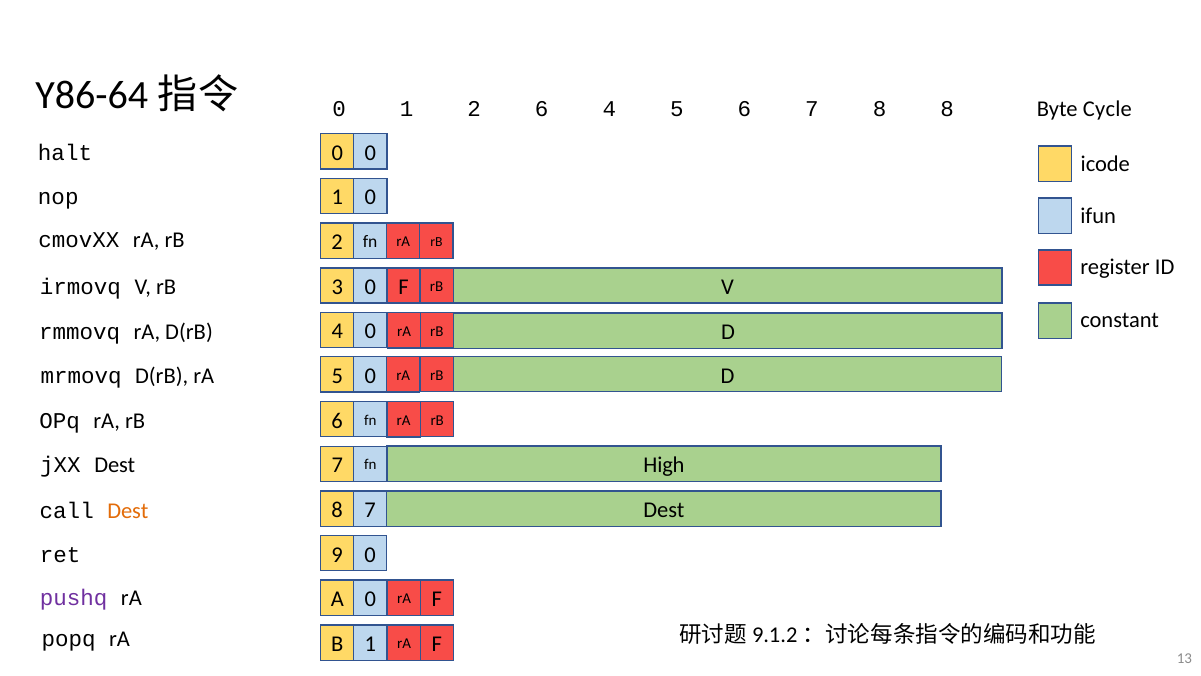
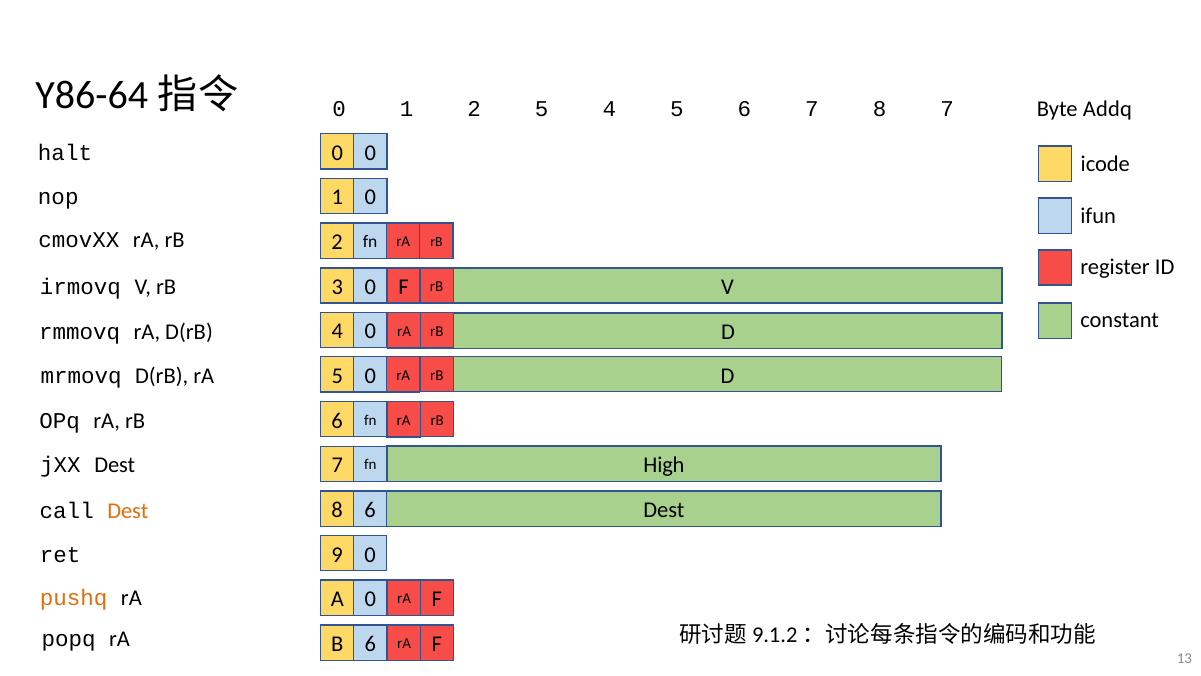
2 6: 6 -> 5
8 8: 8 -> 7
Cycle: Cycle -> Addq
8 7: 7 -> 6
pushq colour: purple -> orange
B 1: 1 -> 6
